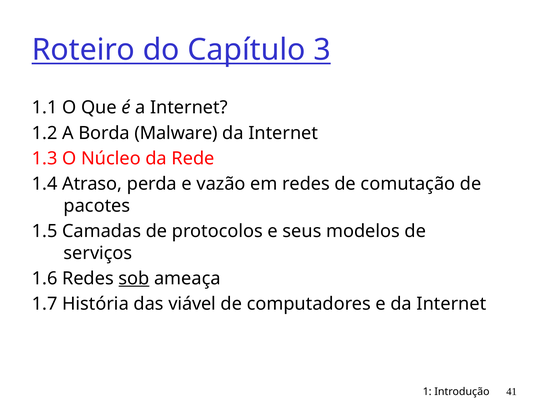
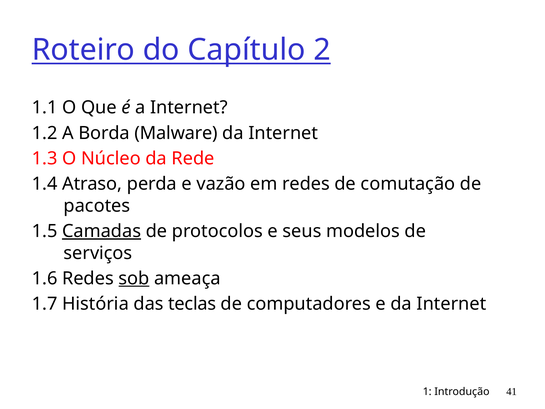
3: 3 -> 2
Camadas underline: none -> present
viável: viável -> teclas
